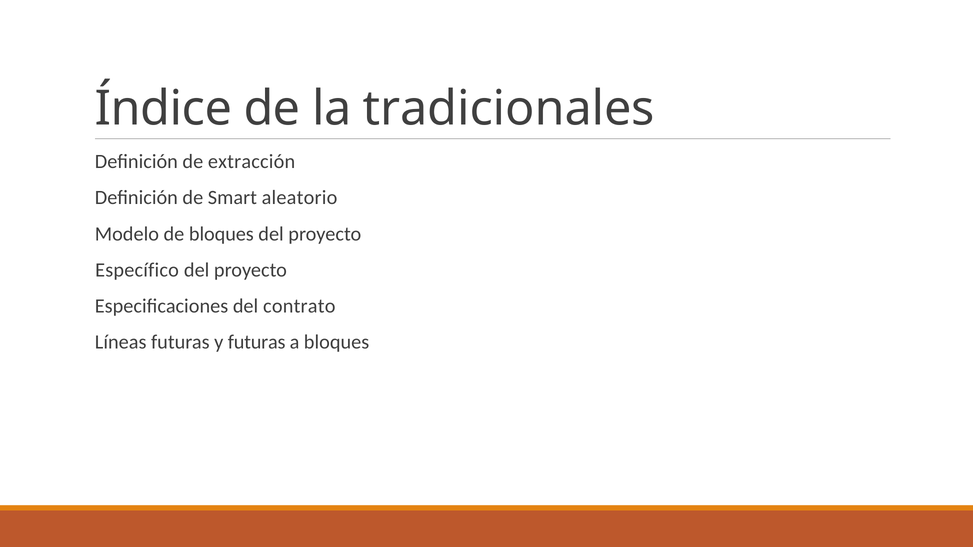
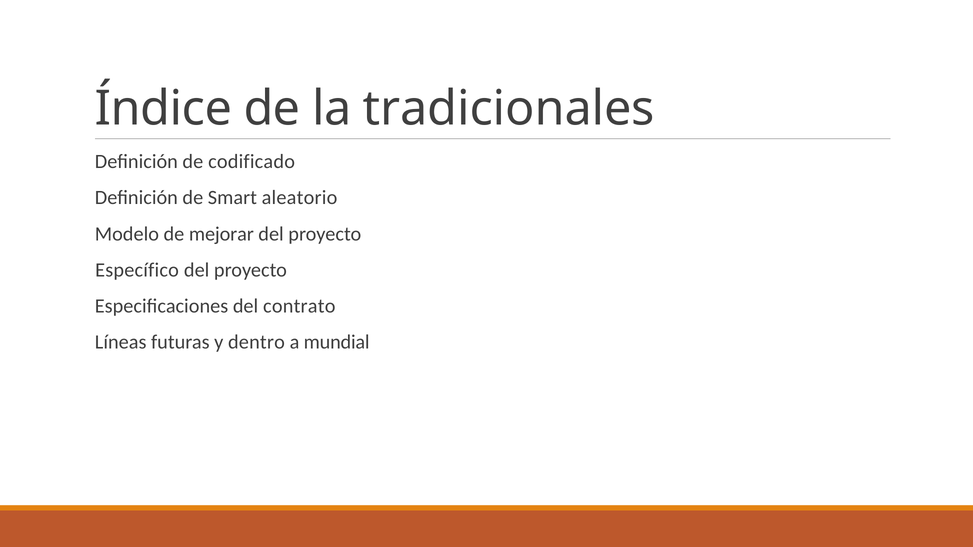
extracción: extracción -> codificado
de bloques: bloques -> mejorar
y futuras: futuras -> dentro
a bloques: bloques -> mundial
